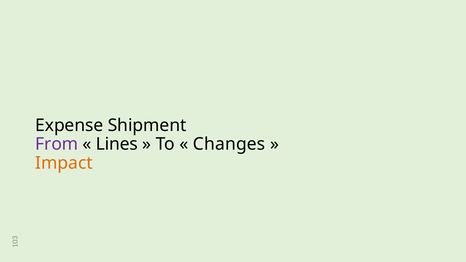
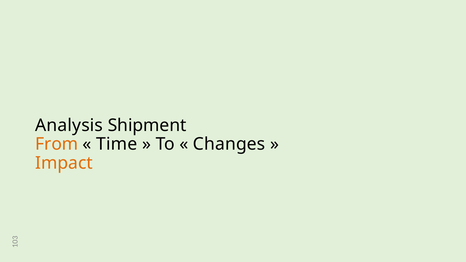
Expense: Expense -> Analysis
From colour: purple -> orange
Lines: Lines -> Time
